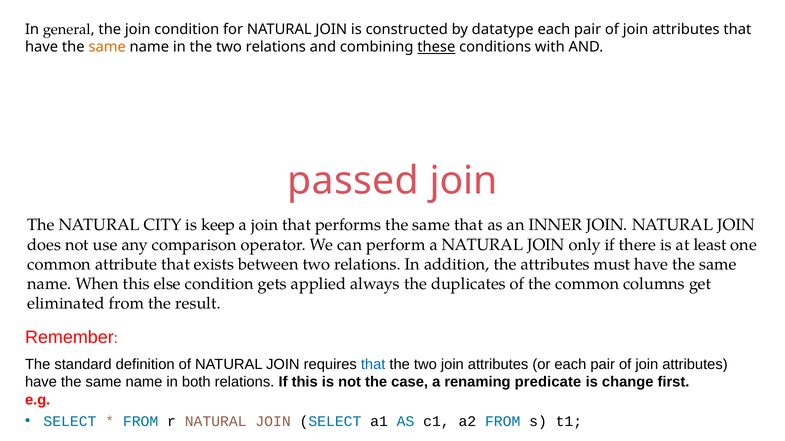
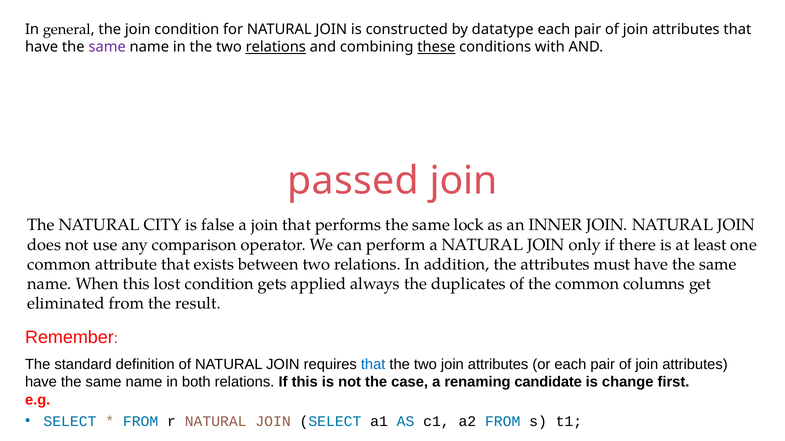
same at (107, 47) colour: orange -> purple
relations at (276, 47) underline: none -> present
keep: keep -> false
same that: that -> lock
else: else -> lost
predicate: predicate -> candidate
